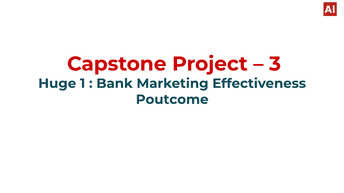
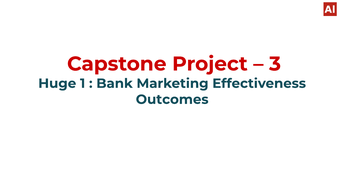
Poutcome: Poutcome -> Outcomes
